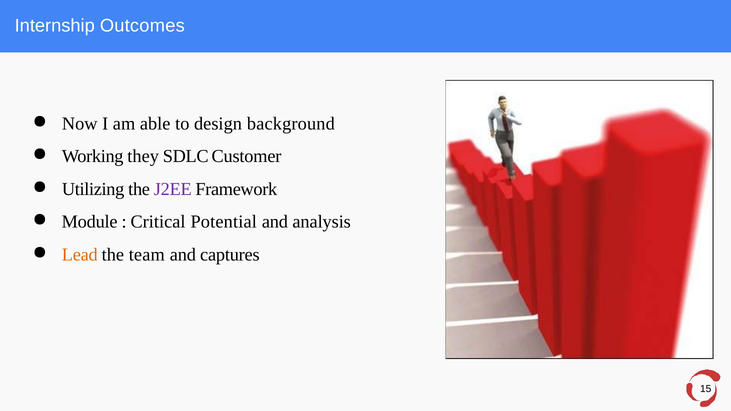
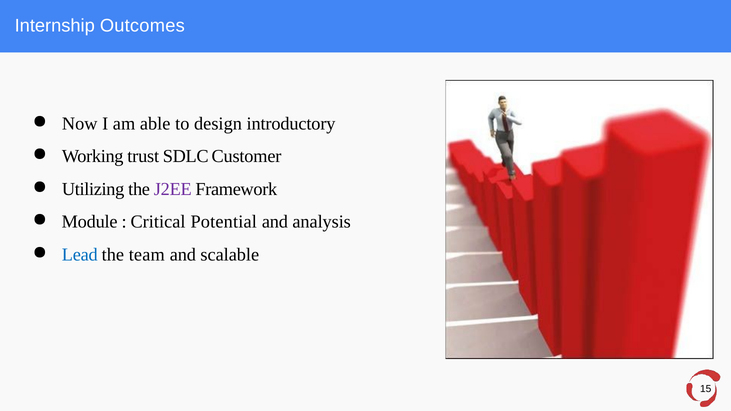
background: background -> introductory
they: they -> trust
Lead colour: orange -> blue
captures: captures -> scalable
